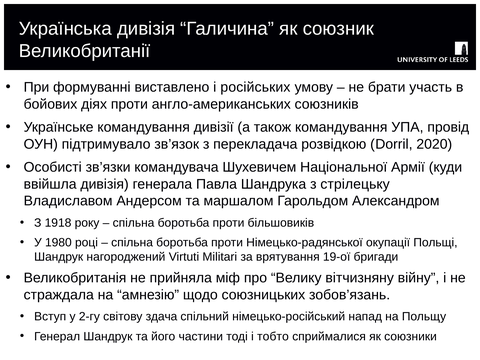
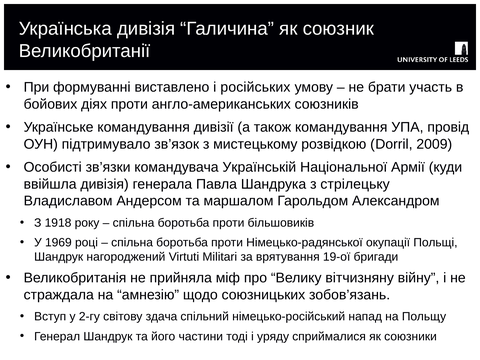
перекладача: перекладача -> мистецькому
2020: 2020 -> 2009
Шухевичем: Шухевичем -> Українській
1980: 1980 -> 1969
тобто: тобто -> уряду
